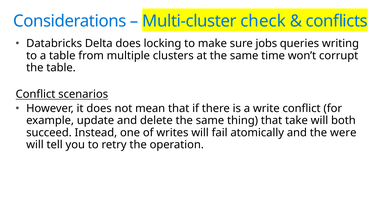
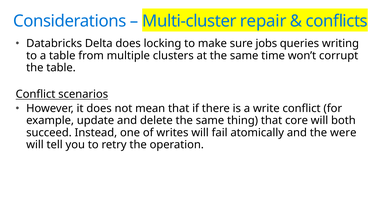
check: check -> repair
take: take -> core
